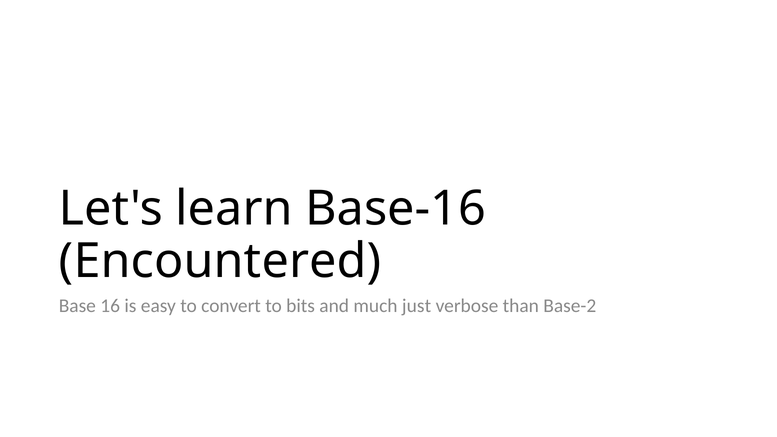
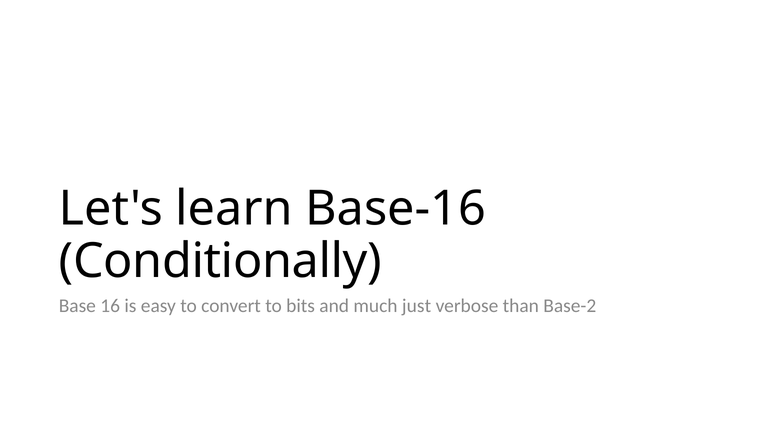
Encountered: Encountered -> Conditionally
